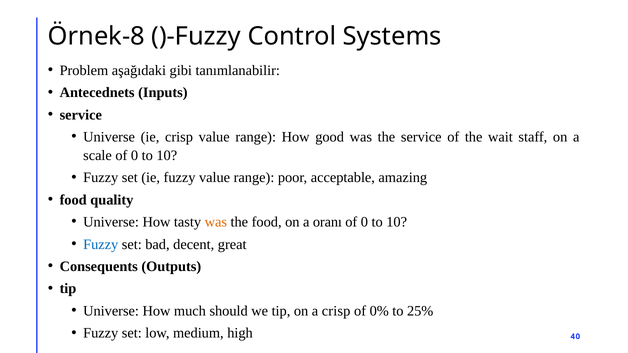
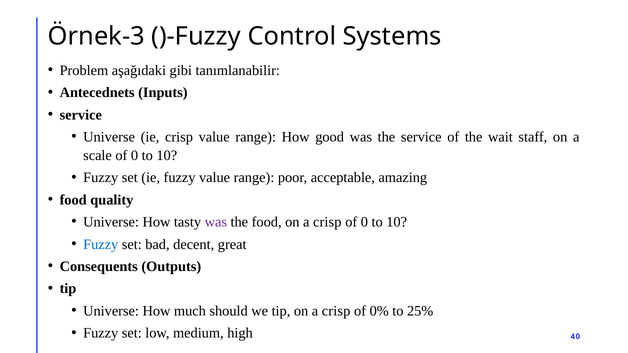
Örnek-8: Örnek-8 -> Örnek-3
was at (216, 222) colour: orange -> purple
food on a oranı: oranı -> crisp
